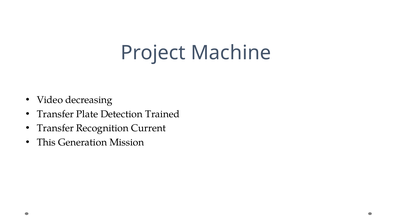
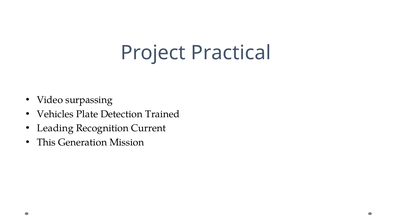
Machine: Machine -> Practical
decreasing: decreasing -> surpassing
Transfer at (55, 114): Transfer -> Vehicles
Transfer at (55, 128): Transfer -> Leading
